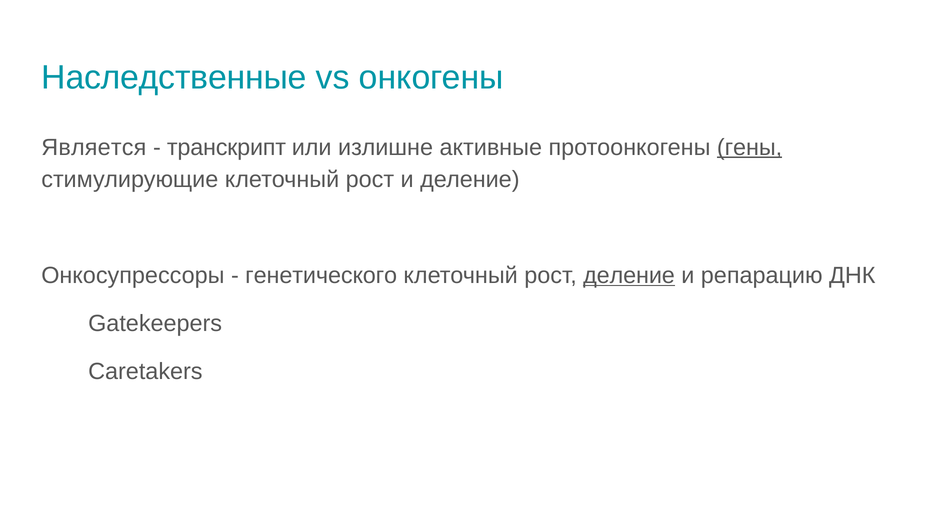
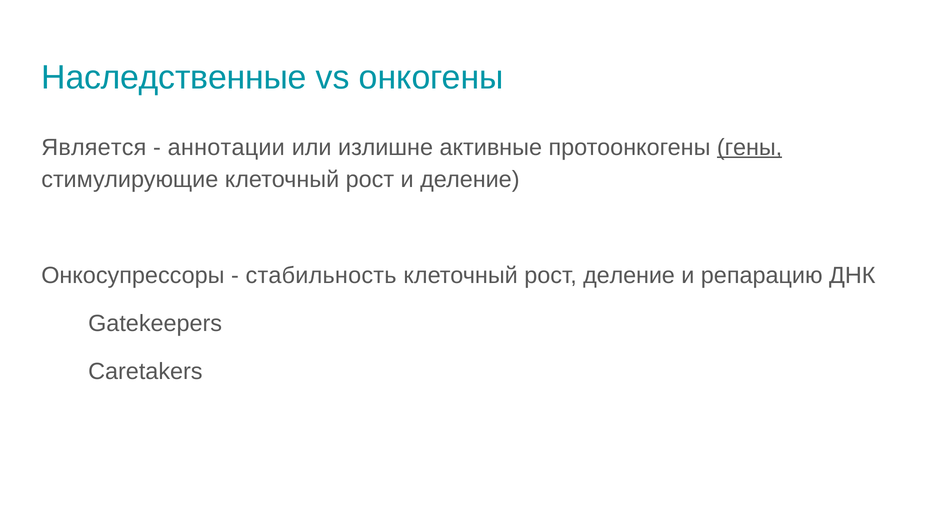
транскрипт: транскрипт -> аннотации
генетического: генетического -> стабильность
деление at (629, 276) underline: present -> none
